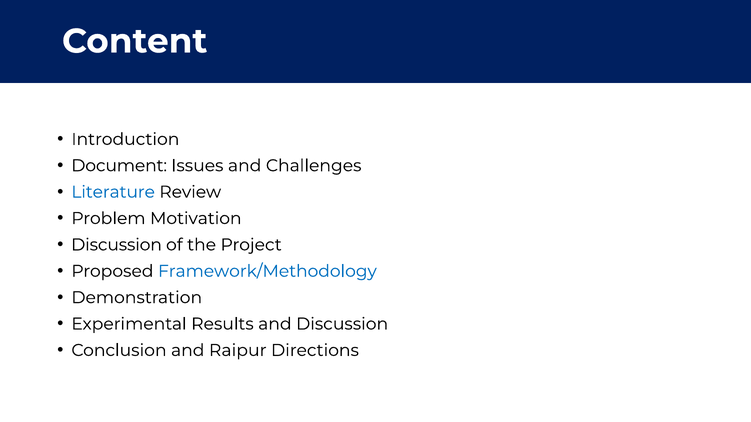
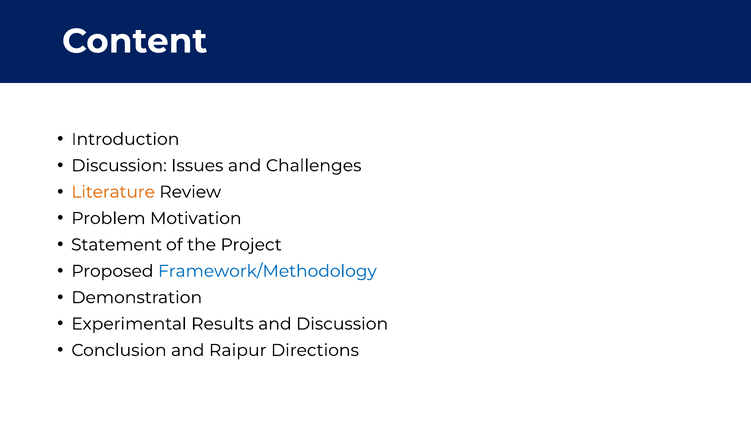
Document at (119, 166): Document -> Discussion
Literature colour: blue -> orange
Discussion at (117, 245): Discussion -> Statement
